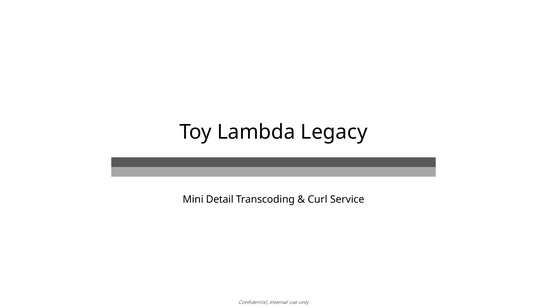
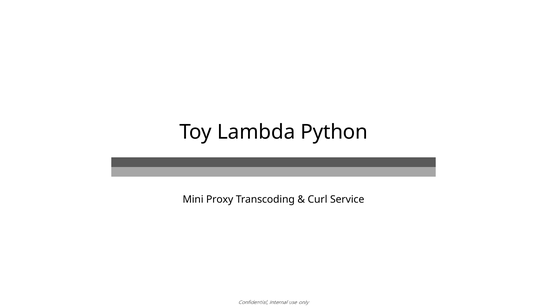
Legacy: Legacy -> Python
Detail: Detail -> Proxy
